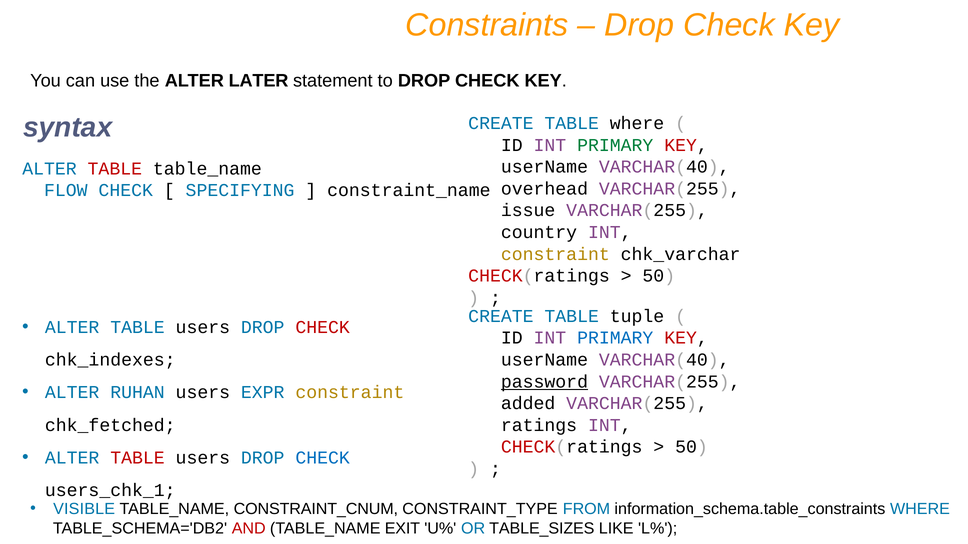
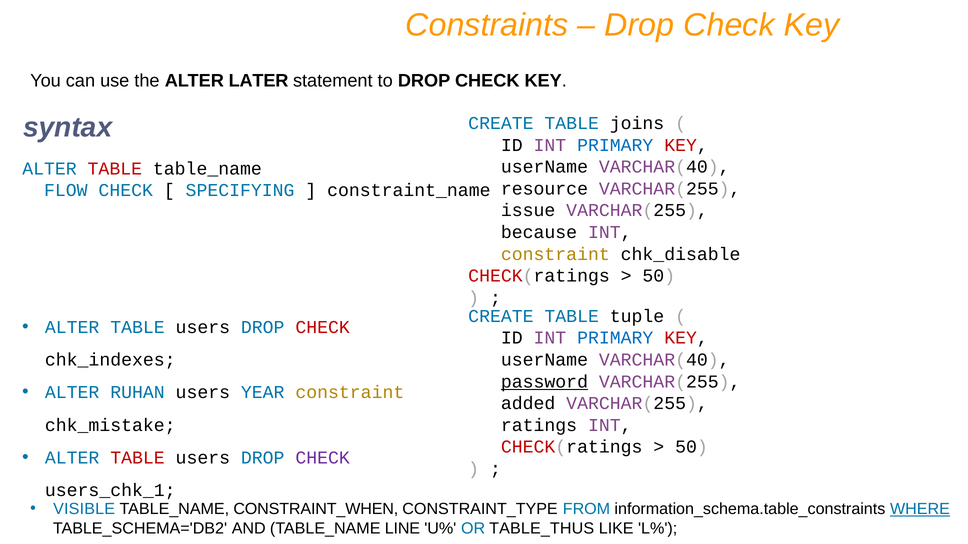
TABLE where: where -> joins
PRIMARY at (615, 145) colour: green -> blue
overhead: overhead -> resource
country: country -> because
chk_varchar: chk_varchar -> chk_disable
EXPR: EXPR -> YEAR
chk_fetched: chk_fetched -> chk_mistake
CHECK at (323, 458) colour: blue -> purple
CONSTRAINT_CNUM: CONSTRAINT_CNUM -> CONSTRAINT_WHEN
WHERE at (920, 510) underline: none -> present
AND colour: red -> black
EXIT: EXIT -> LINE
TABLE_SIZES: TABLE_SIZES -> TABLE_THUS
